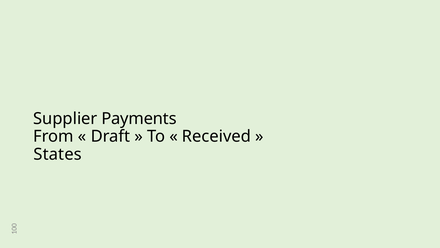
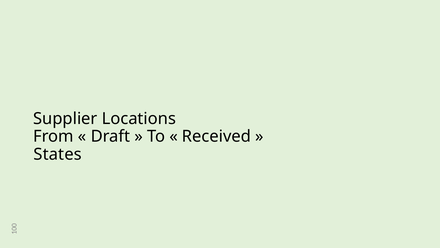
Payments: Payments -> Locations
